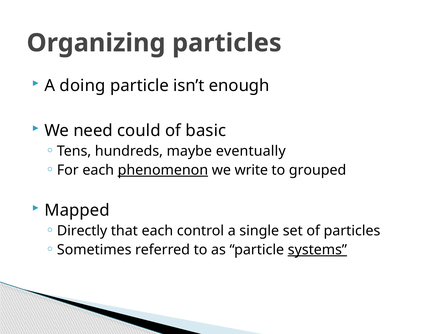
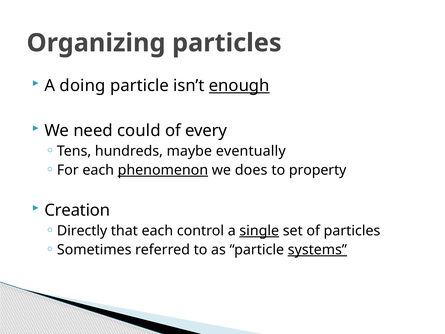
enough underline: none -> present
basic: basic -> every
write: write -> does
grouped: grouped -> property
Mapped: Mapped -> Creation
single underline: none -> present
